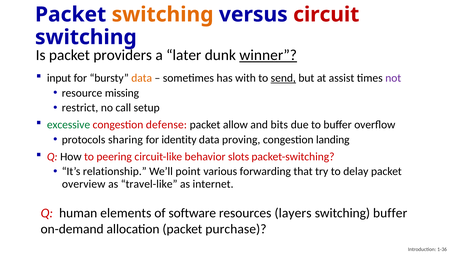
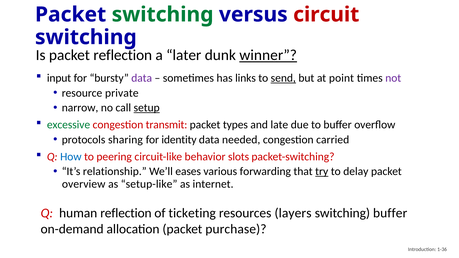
switching at (163, 15) colour: orange -> green
providers at (123, 55): providers -> reflection
data at (142, 78) colour: orange -> purple
with: with -> links
assist: assist -> point
missing: missing -> private
restrict: restrict -> narrow
setup underline: none -> present
defense: defense -> transmit
allow: allow -> types
bits: bits -> late
proving: proving -> needed
landing: landing -> carried
How colour: black -> blue
point: point -> eases
try underline: none -> present
travel-like: travel-like -> setup-like
human elements: elements -> reflection
software: software -> ticketing
